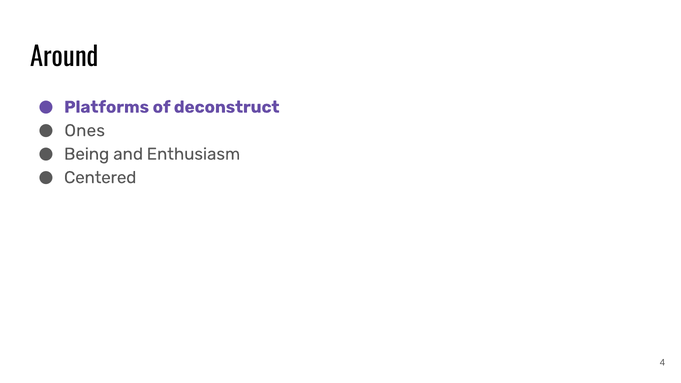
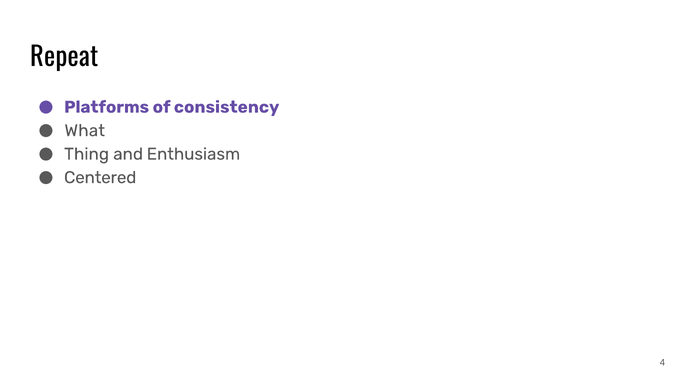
Around: Around -> Repeat
deconstruct: deconstruct -> consistency
Ones: Ones -> What
Being: Being -> Thing
